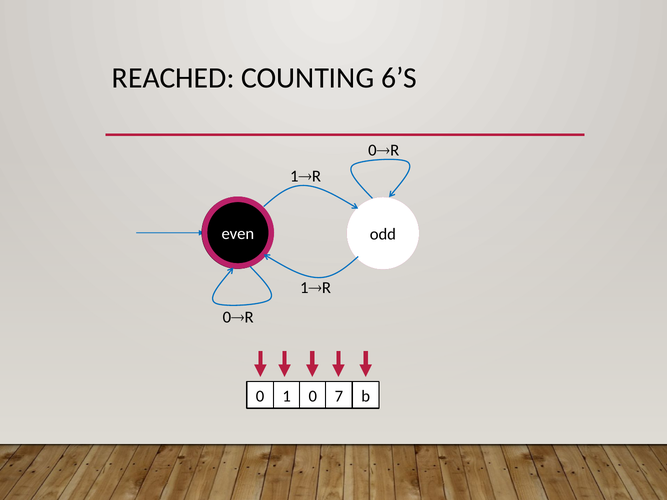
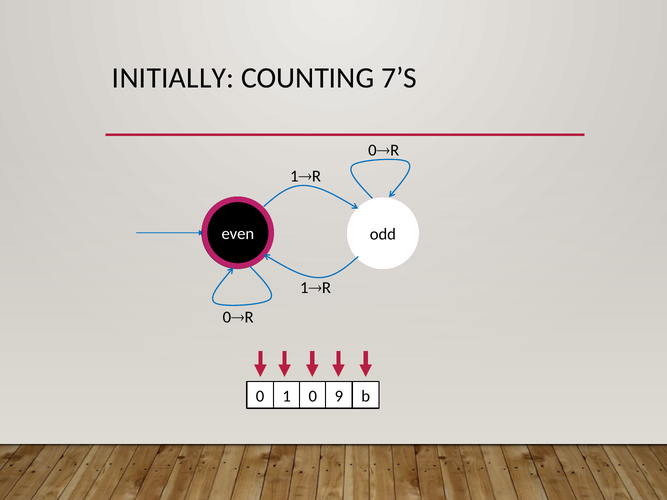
REACHED: REACHED -> INITIALLY
6’S: 6’S -> 7’S
7: 7 -> 9
